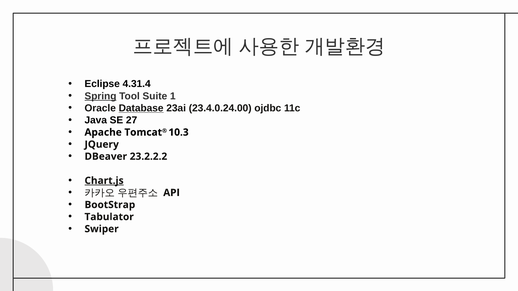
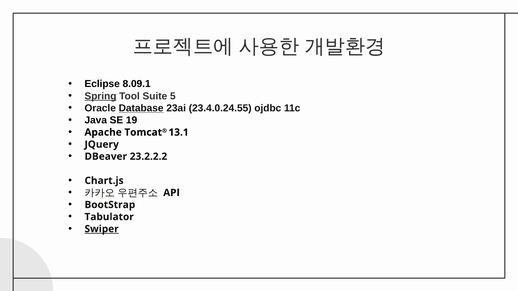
4.31.4: 4.31.4 -> 8.09.1
1: 1 -> 5
23.4.0.24.00: 23.4.0.24.00 -> 23.4.0.24.55
27: 27 -> 19
10.3: 10.3 -> 13.1
Chart.js underline: present -> none
Swiper underline: none -> present
